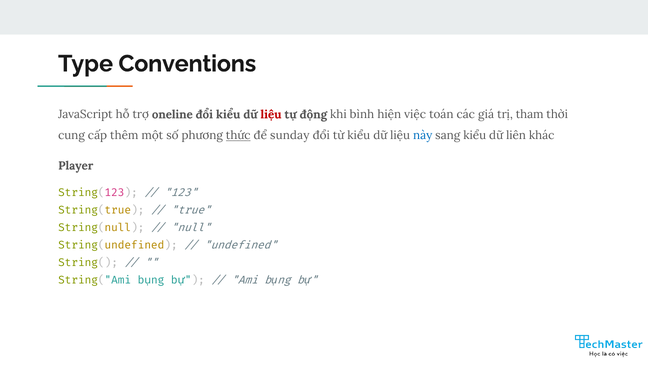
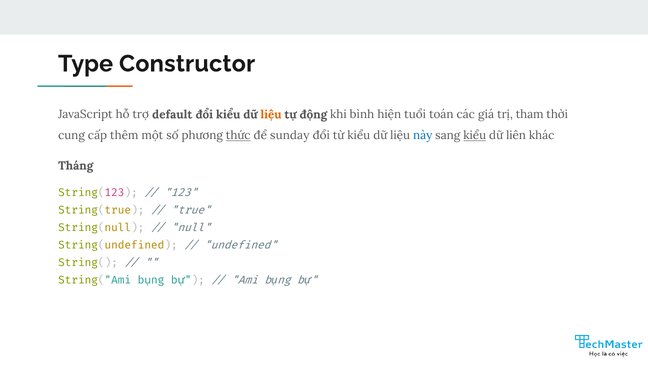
Conventions: Conventions -> Constructor
oneline: oneline -> default
liệu at (271, 114) colour: red -> orange
việc: việc -> tuổi
kiểu at (475, 135) underline: none -> present
Player: Player -> Tháng
